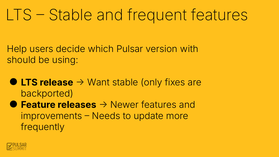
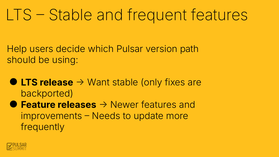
with: with -> path
